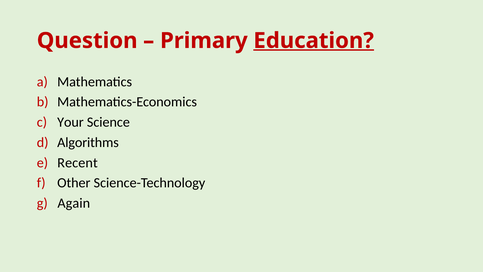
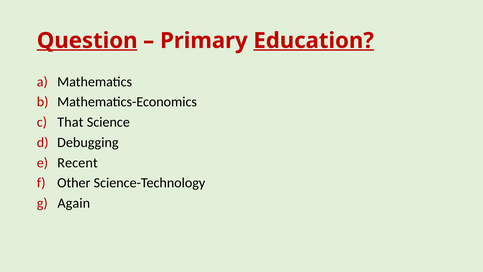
Question underline: none -> present
Your: Your -> That
Algorithms: Algorithms -> Debugging
